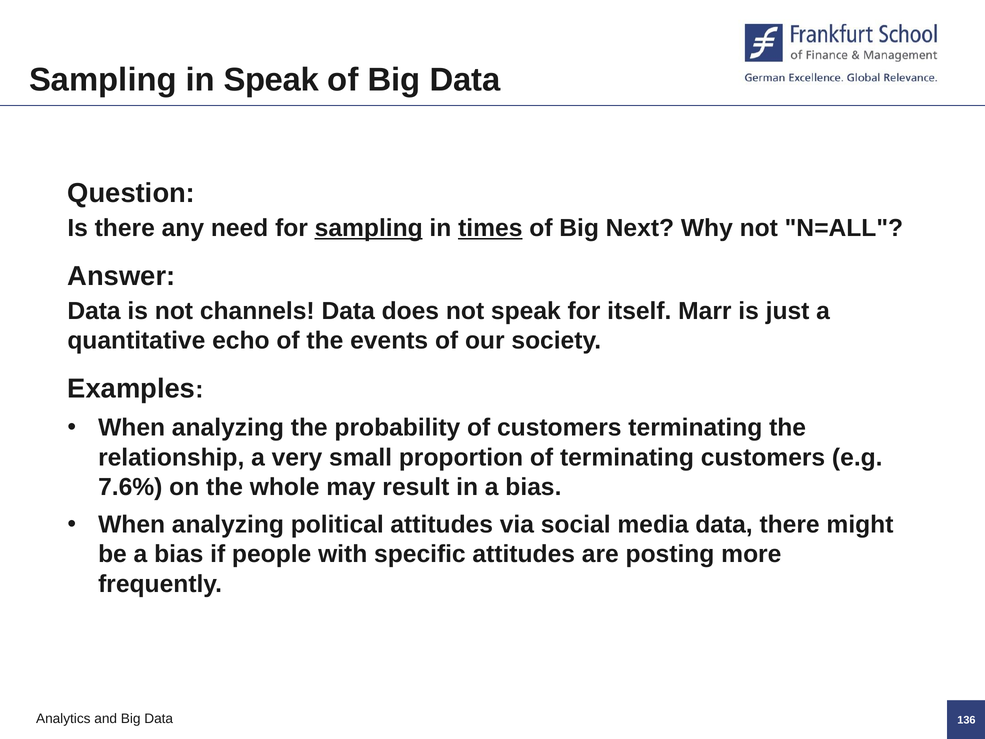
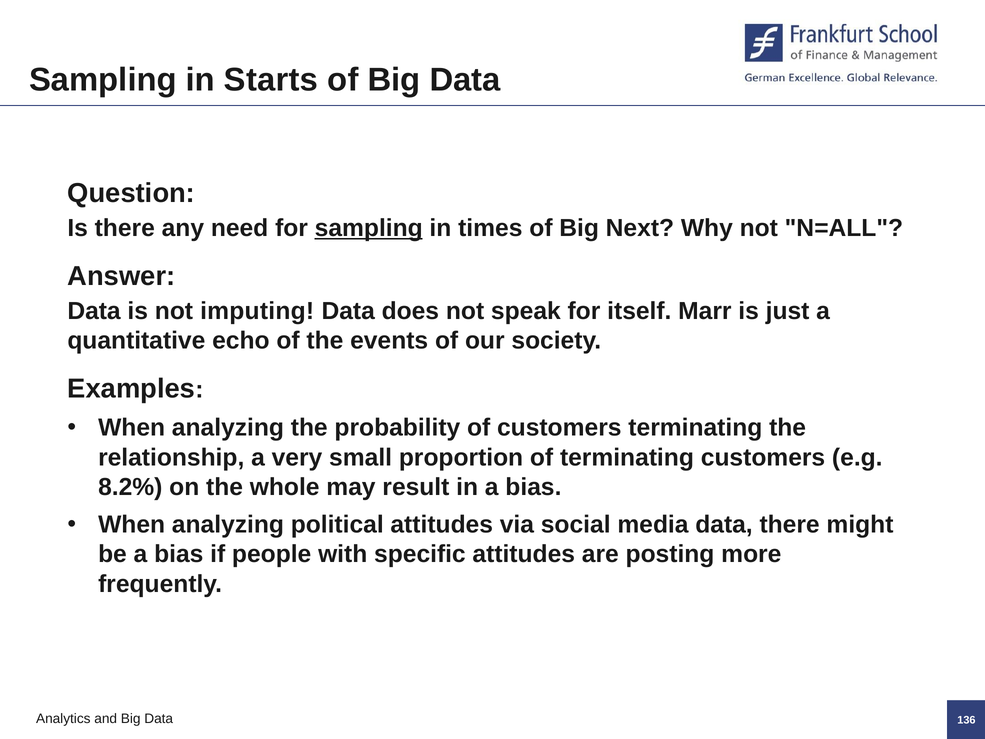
in Speak: Speak -> Starts
times underline: present -> none
channels: channels -> imputing
7.6%: 7.6% -> 8.2%
